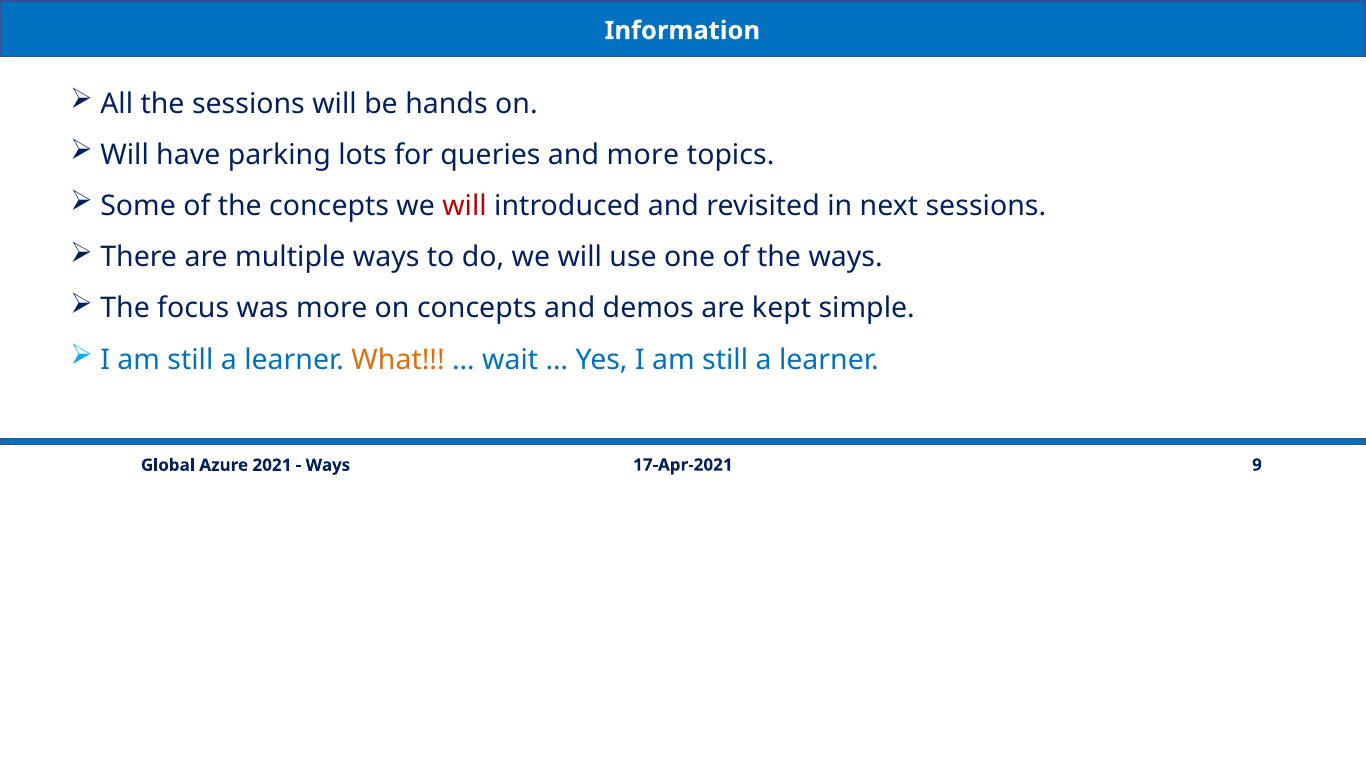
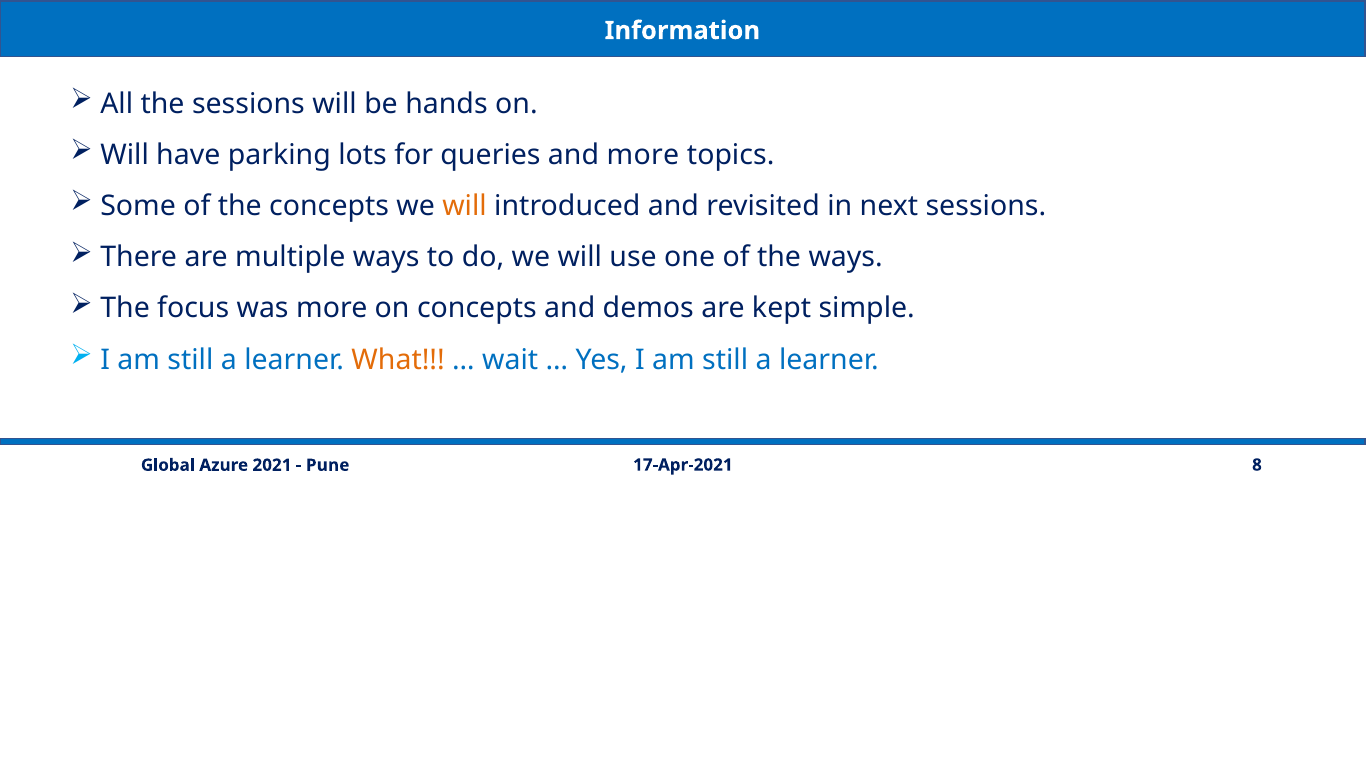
will at (465, 206) colour: red -> orange
9: 9 -> 8
Ways at (328, 465): Ways -> Pune
